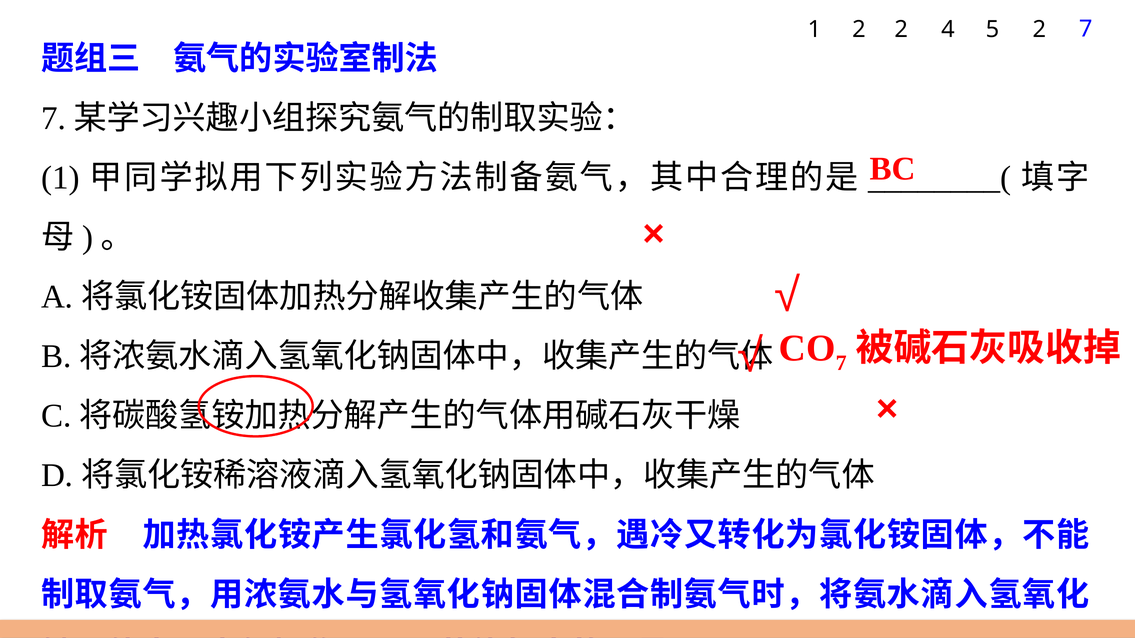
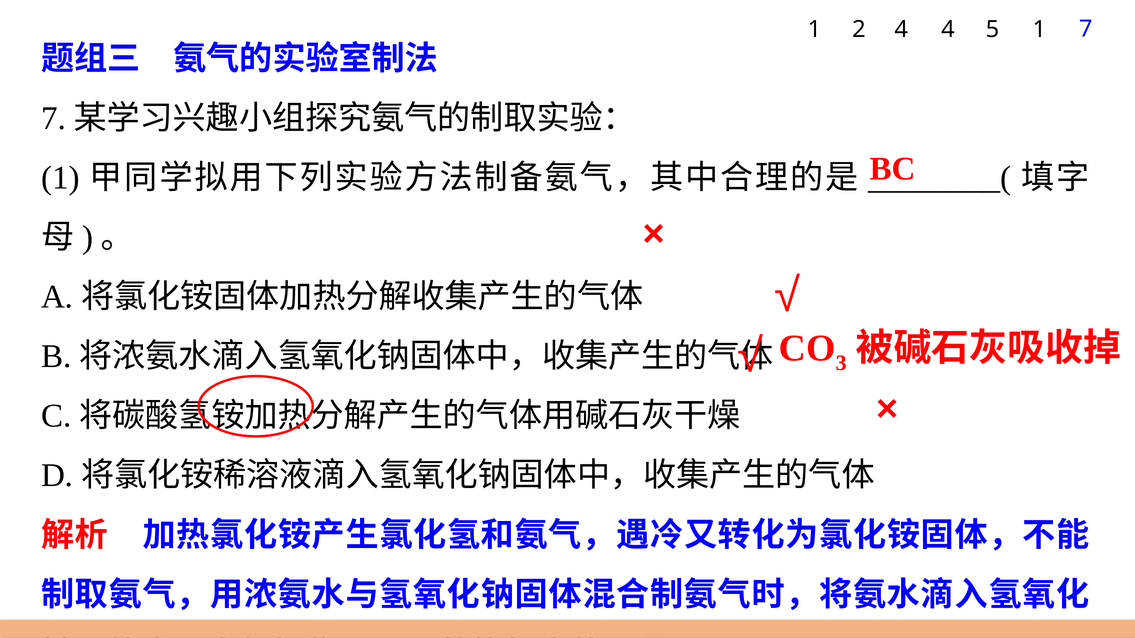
2 2: 2 -> 4
5 2: 2 -> 1
7 at (841, 364): 7 -> 3
